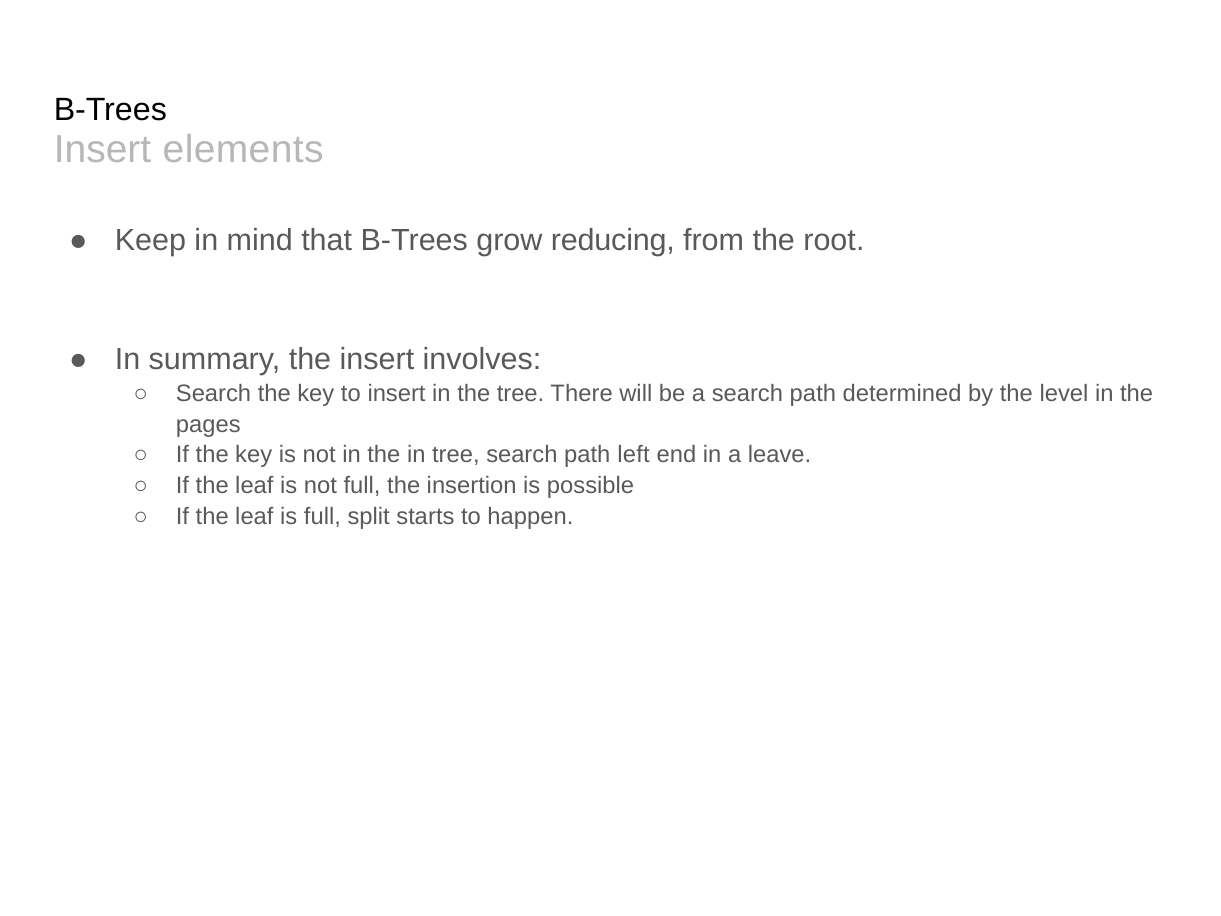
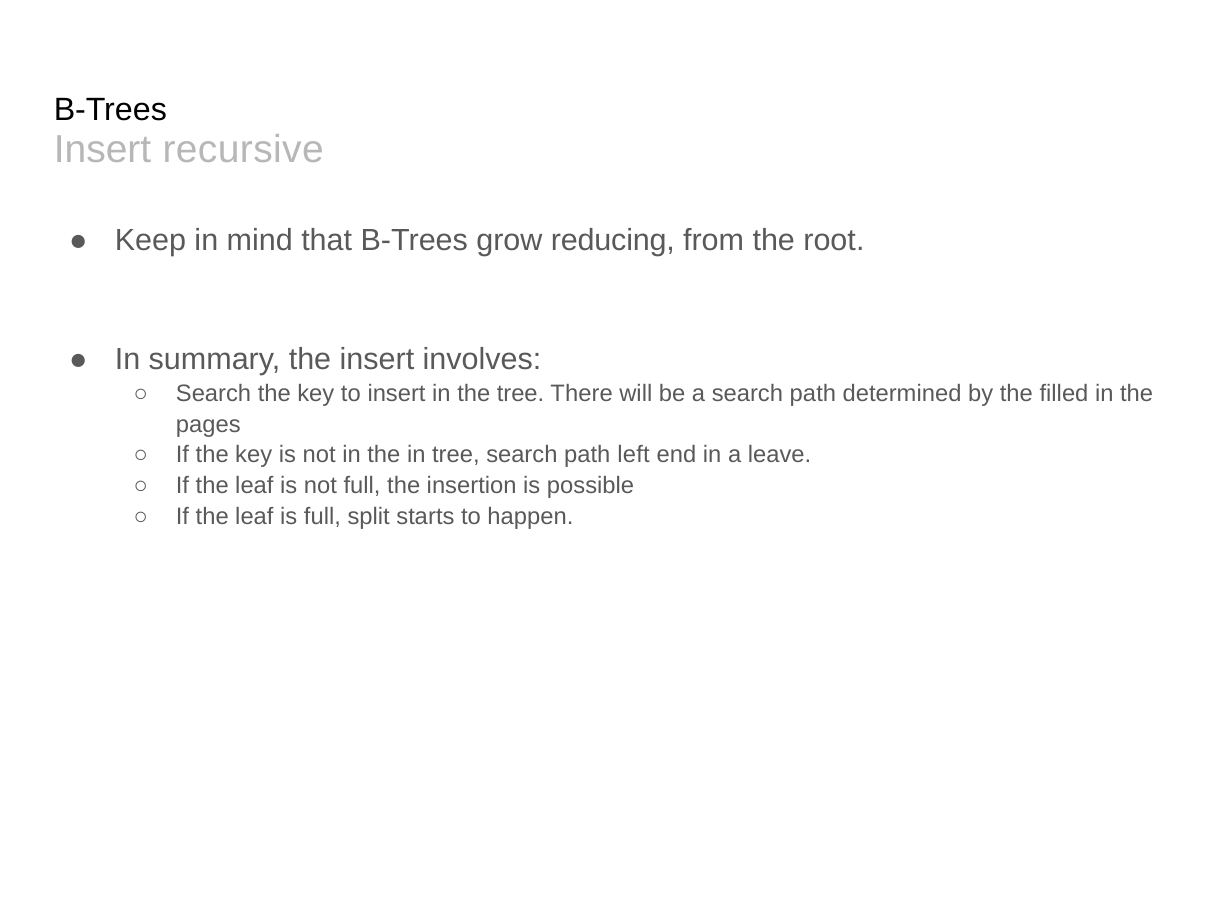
elements: elements -> recursive
level: level -> filled
